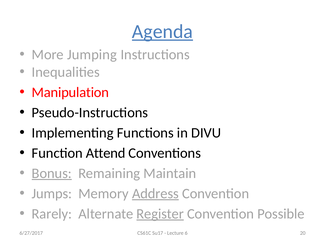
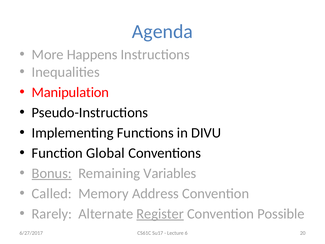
Agenda underline: present -> none
Jumping: Jumping -> Happens
Attend: Attend -> Global
Maintain: Maintain -> Variables
Jumps: Jumps -> Called
Address underline: present -> none
